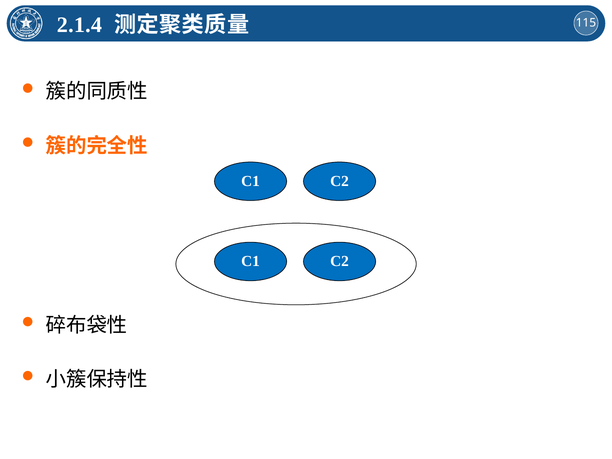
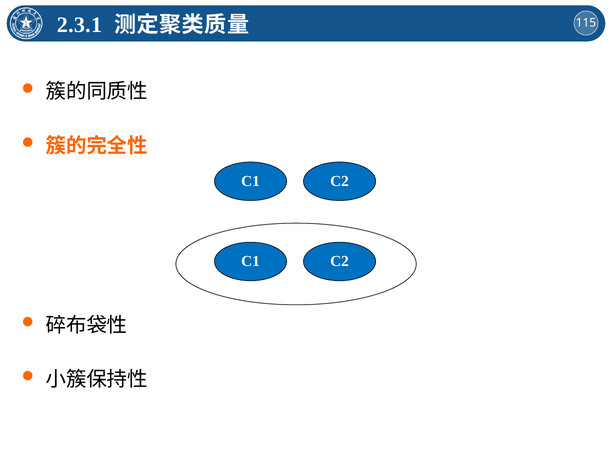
2.1.4: 2.1.4 -> 2.3.1
